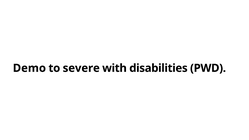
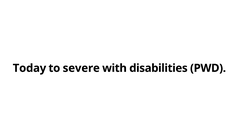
Demo: Demo -> Today
